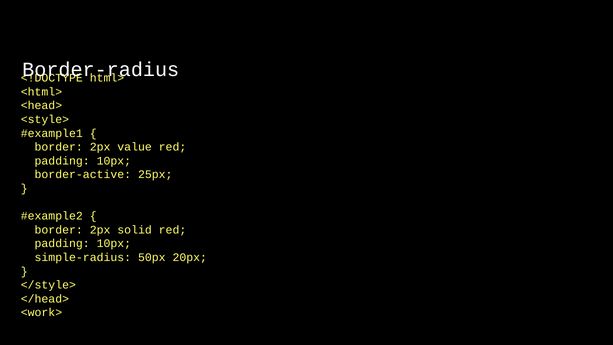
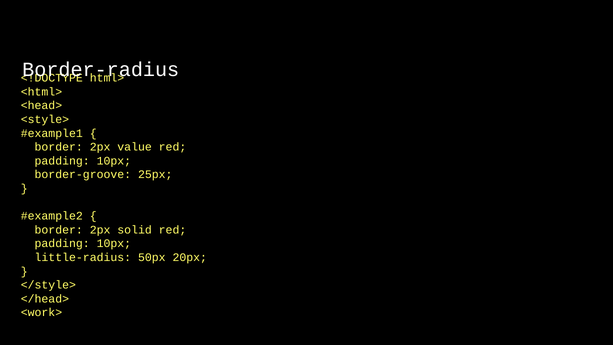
border-active: border-active -> border-groove
simple-radius: simple-radius -> little-radius
